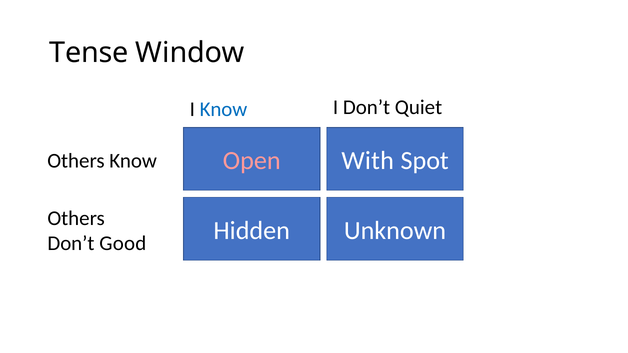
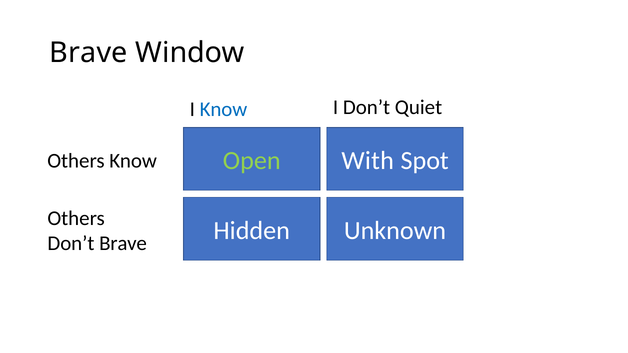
Tense at (89, 53): Tense -> Brave
Open colour: pink -> light green
Don’t Good: Good -> Brave
